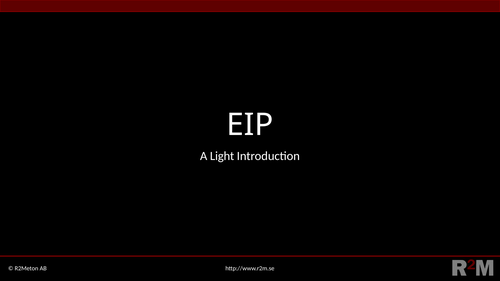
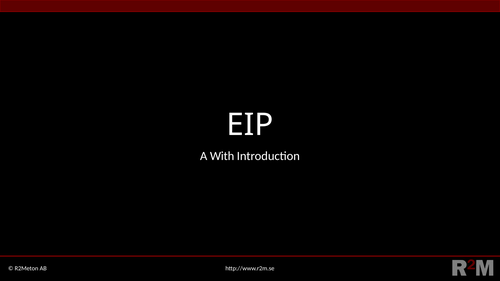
Light: Light -> With
